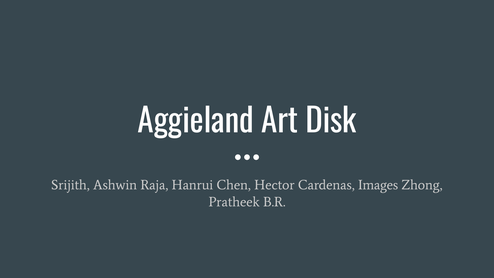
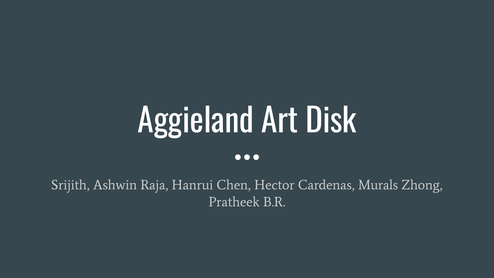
Images: Images -> Murals
